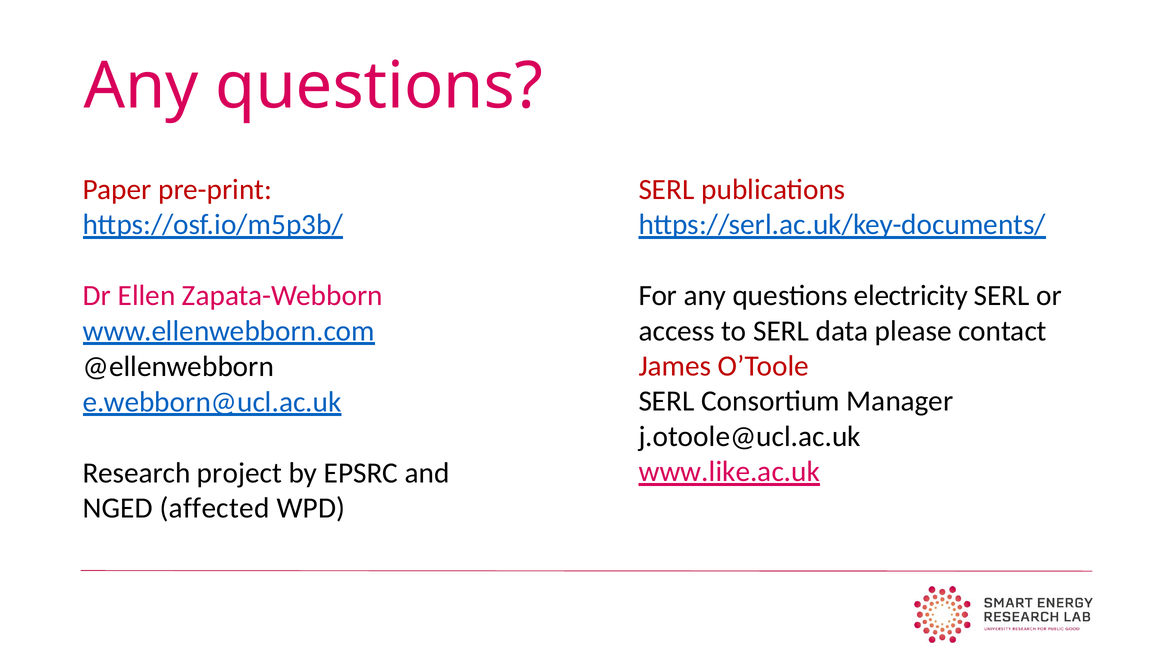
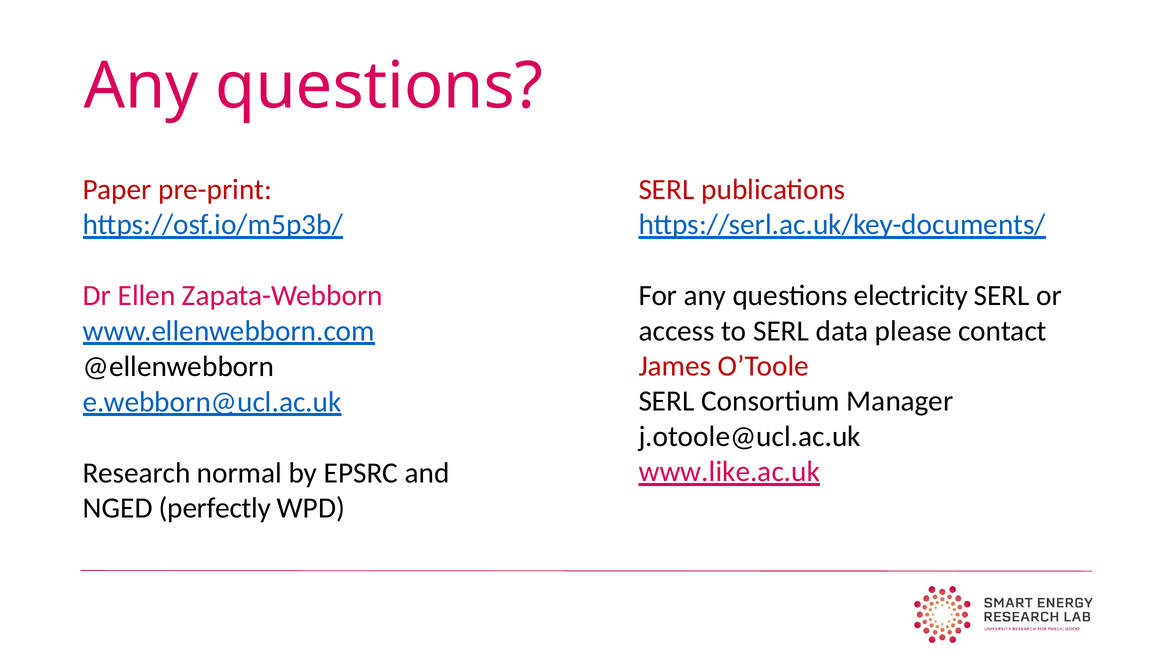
project: project -> normal
affected: affected -> perfectly
